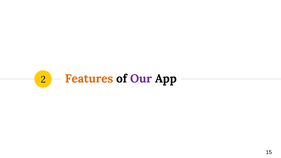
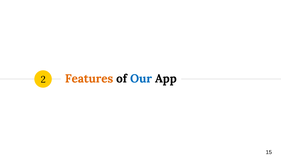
Our colour: purple -> blue
